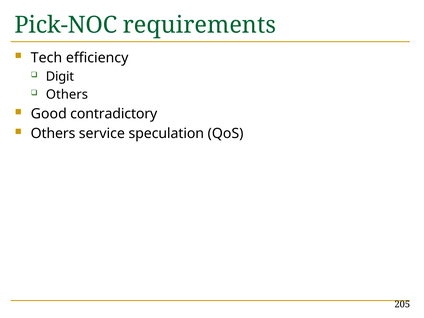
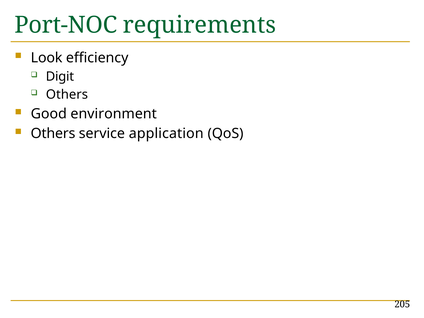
Pick-NOC: Pick-NOC -> Port-NOC
Tech: Tech -> Look
contradictory: contradictory -> environment
speculation: speculation -> application
